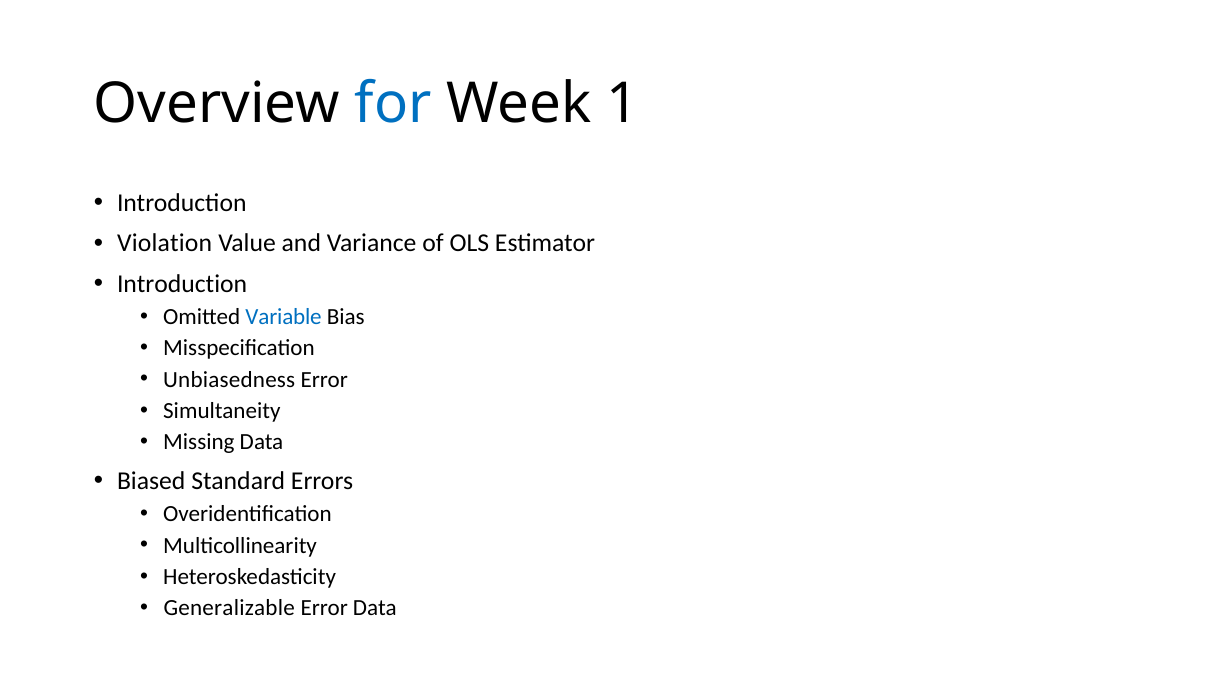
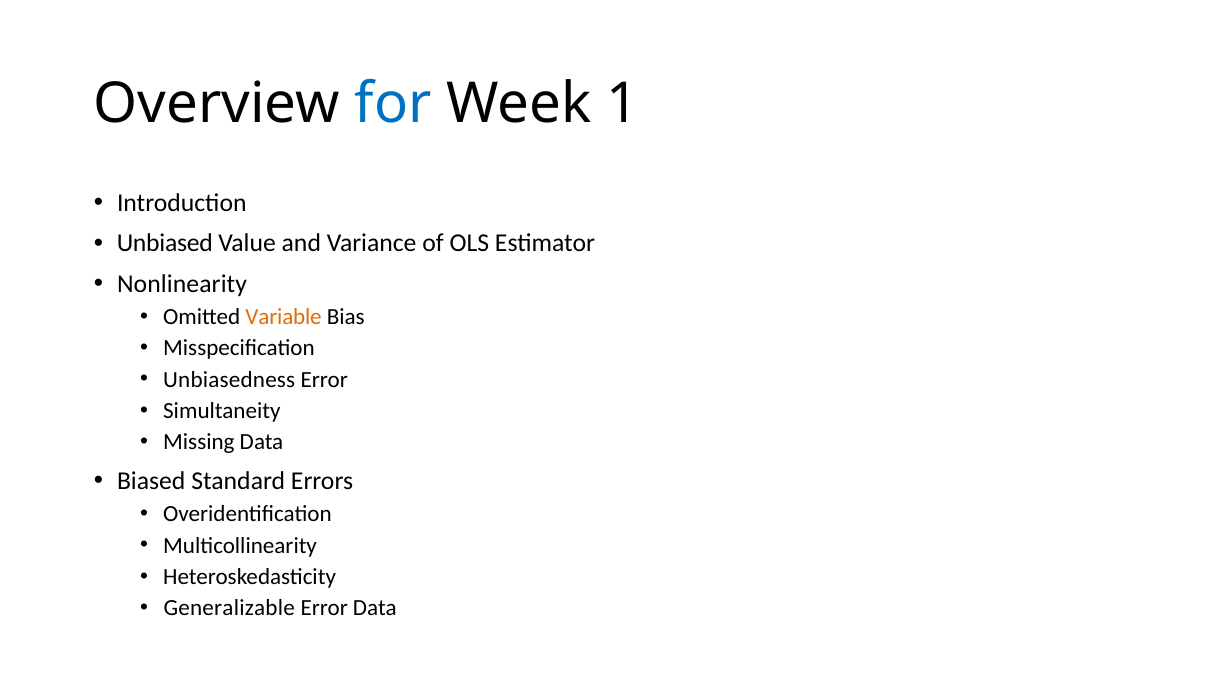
Violation: Violation -> Unbiased
Introduction at (182, 284): Introduction -> Nonlinearity
Variable colour: blue -> orange
